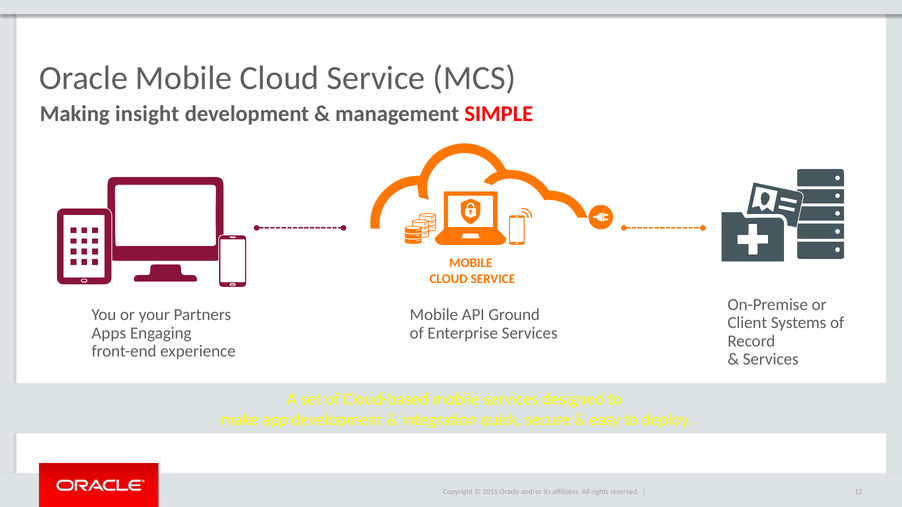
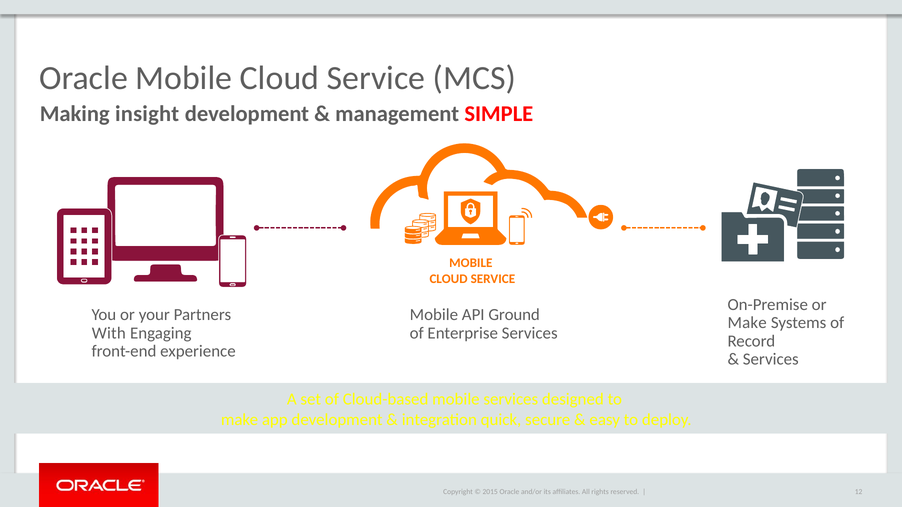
Client at (747, 323): Client -> Make
Apps: Apps -> With
